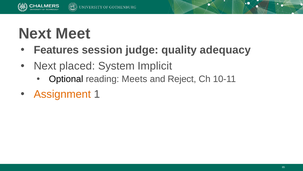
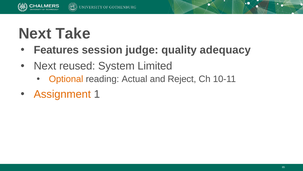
Meet: Meet -> Take
placed: placed -> reused
Implicit: Implicit -> Limited
Optional colour: black -> orange
Meets: Meets -> Actual
